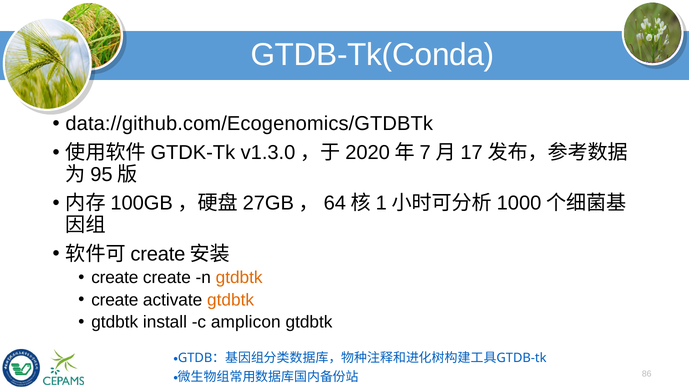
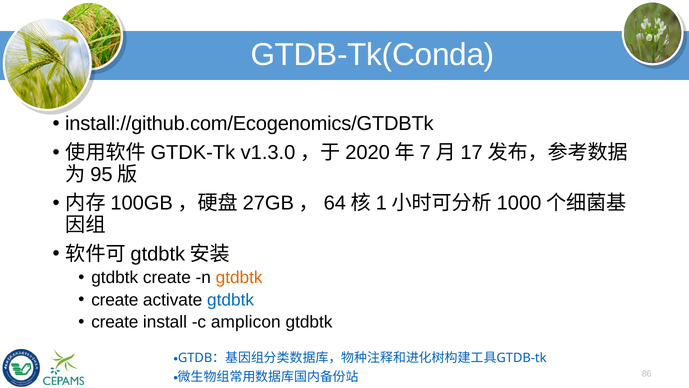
data://github.com/Ecogenomics/GTDBTk: data://github.com/Ecogenomics/GTDBTk -> install://github.com/Ecogenomics/GTDBTk
create at (158, 254): create -> gtdbtk
create at (115, 277): create -> gtdbtk
gtdbtk at (231, 300) colour: orange -> blue
gtdbtk at (115, 322): gtdbtk -> create
